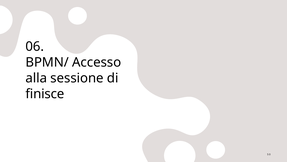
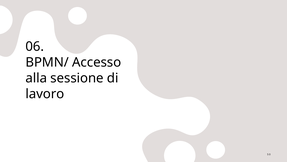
finisce: finisce -> lavoro
